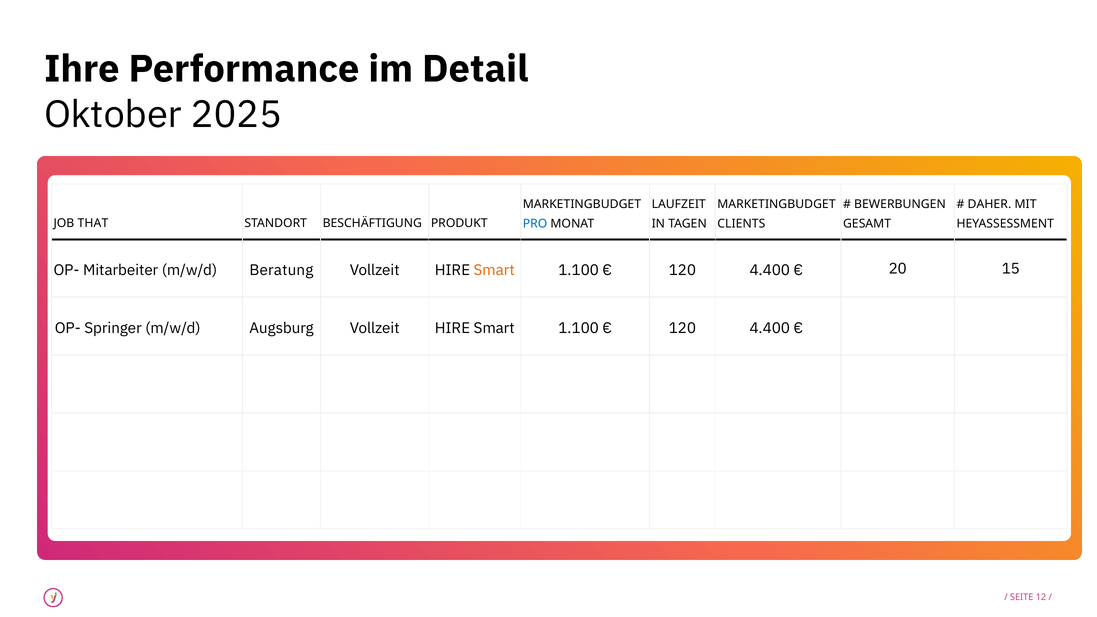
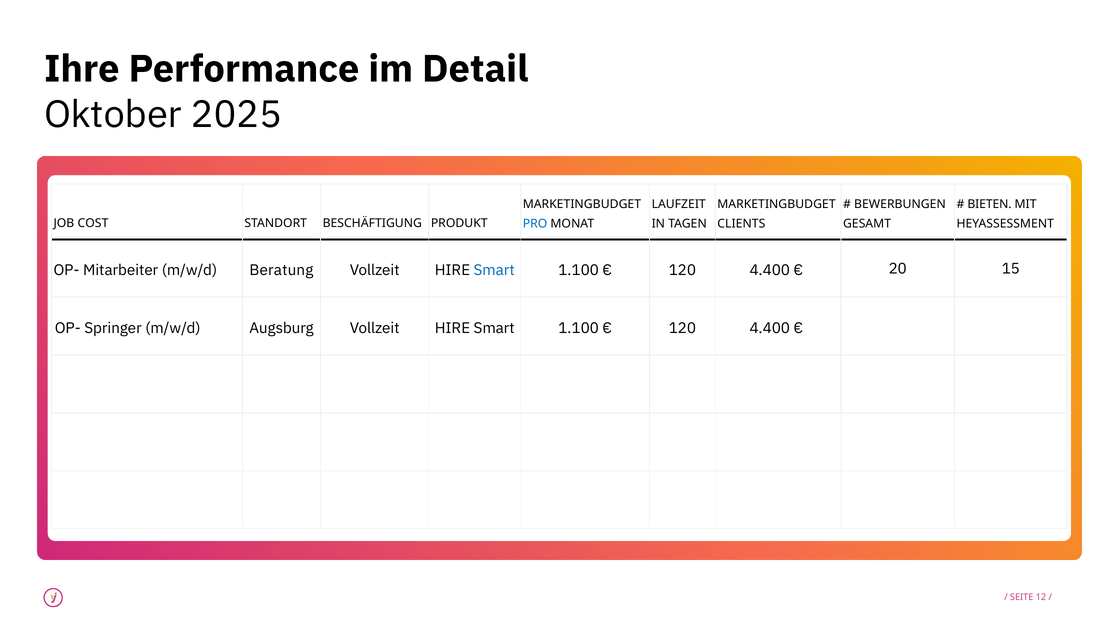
DAHER: DAHER -> BIETEN
THAT: THAT -> COST
Smart at (494, 270) colour: orange -> blue
